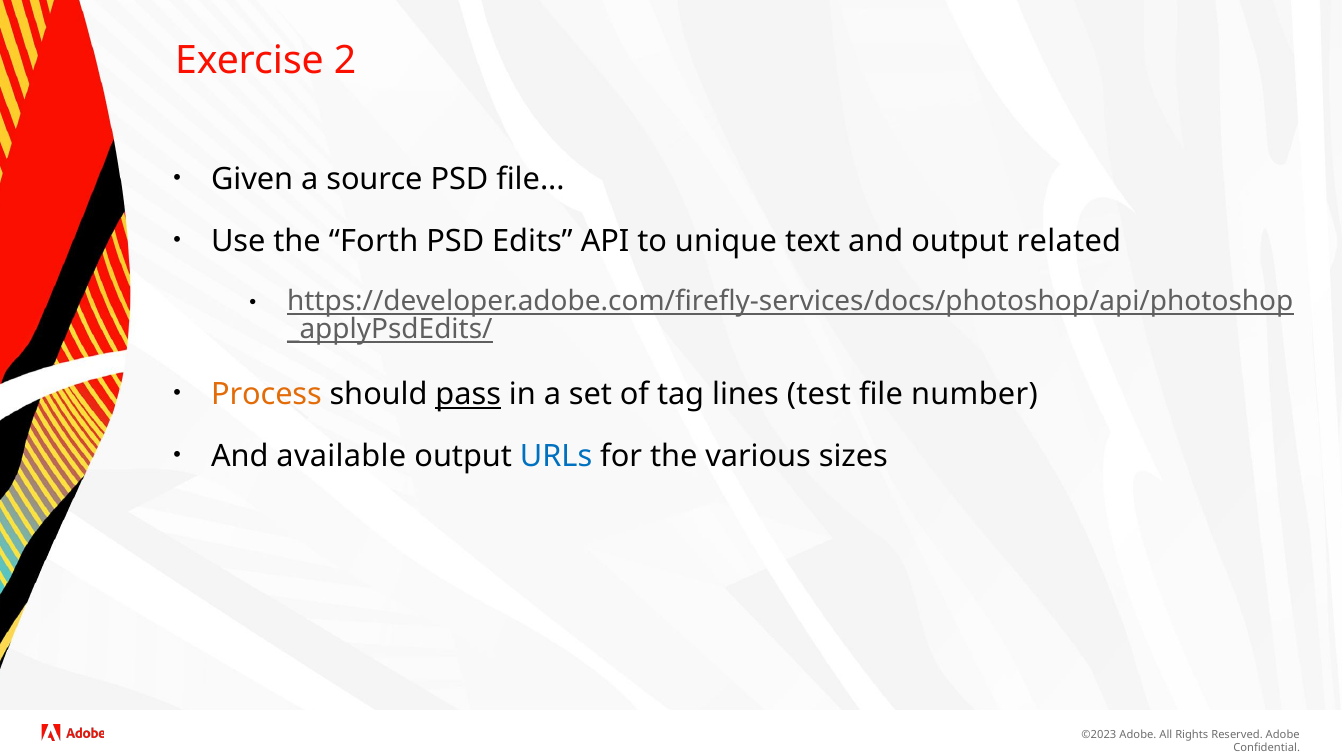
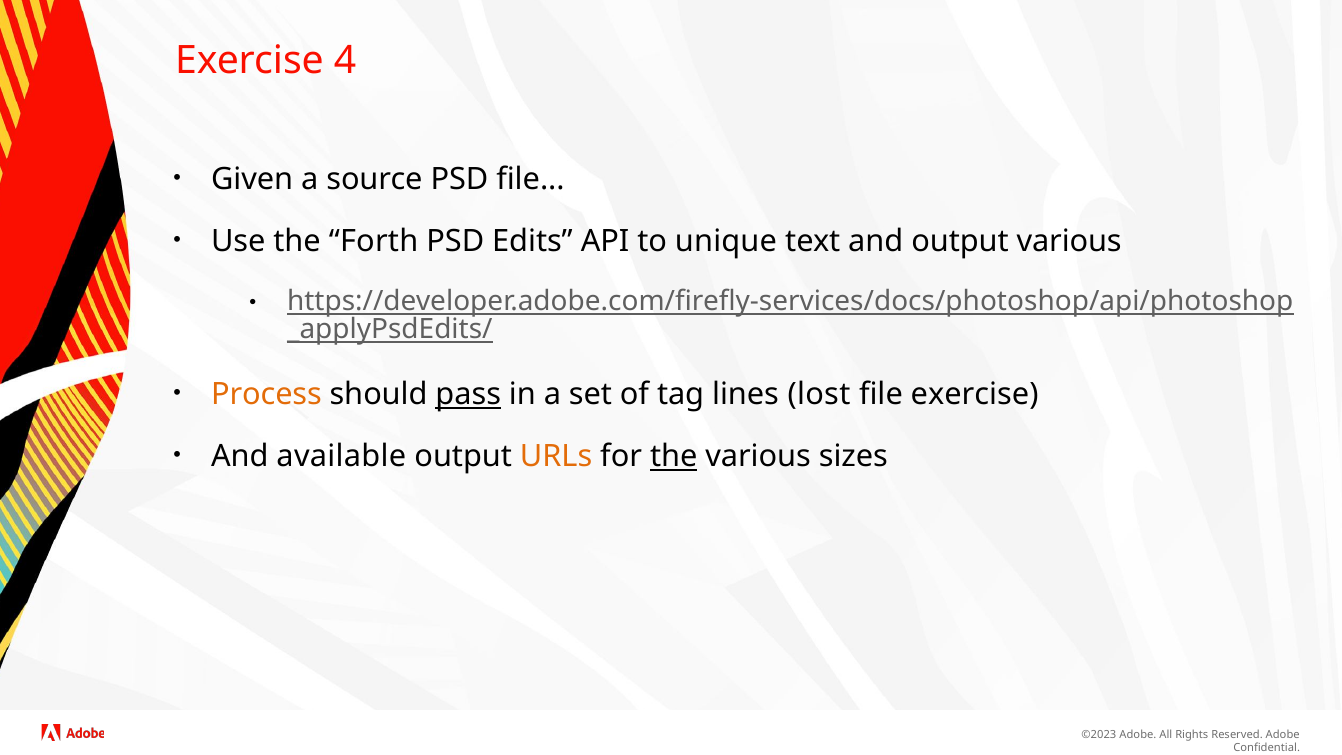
2: 2 -> 4
output related: related -> various
test: test -> lost
file number: number -> exercise
URLs colour: blue -> orange
the at (674, 457) underline: none -> present
